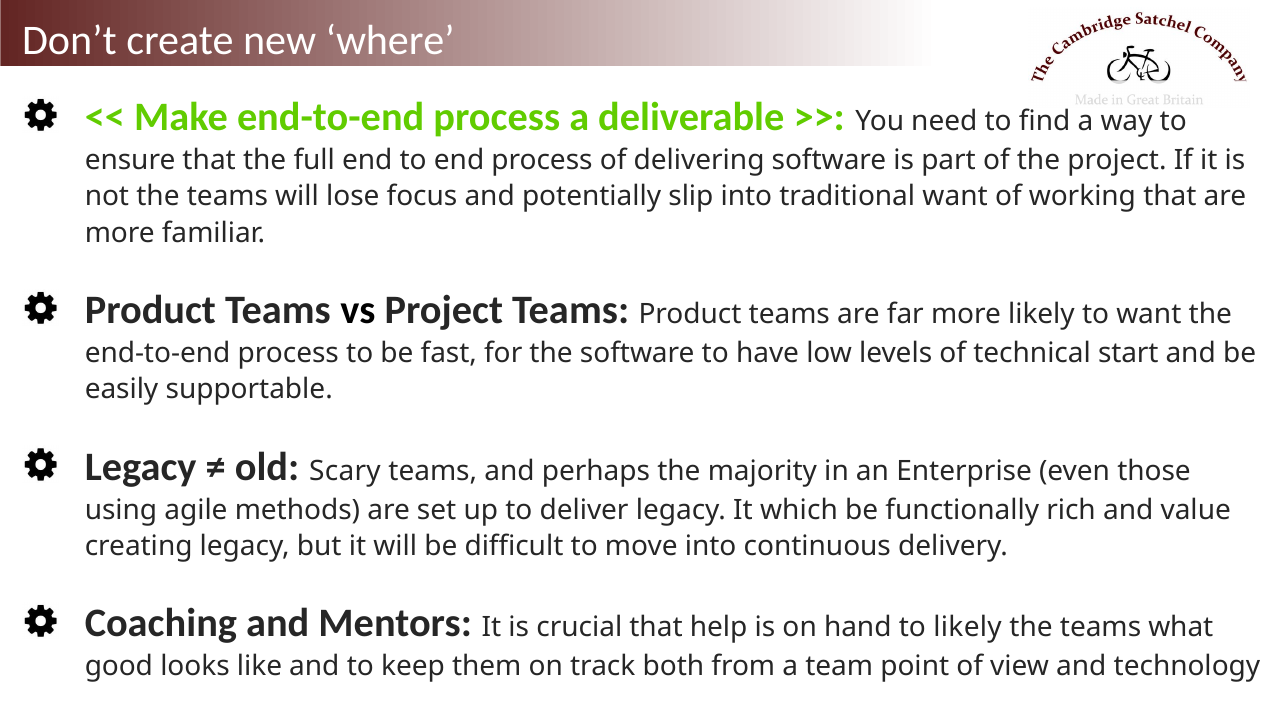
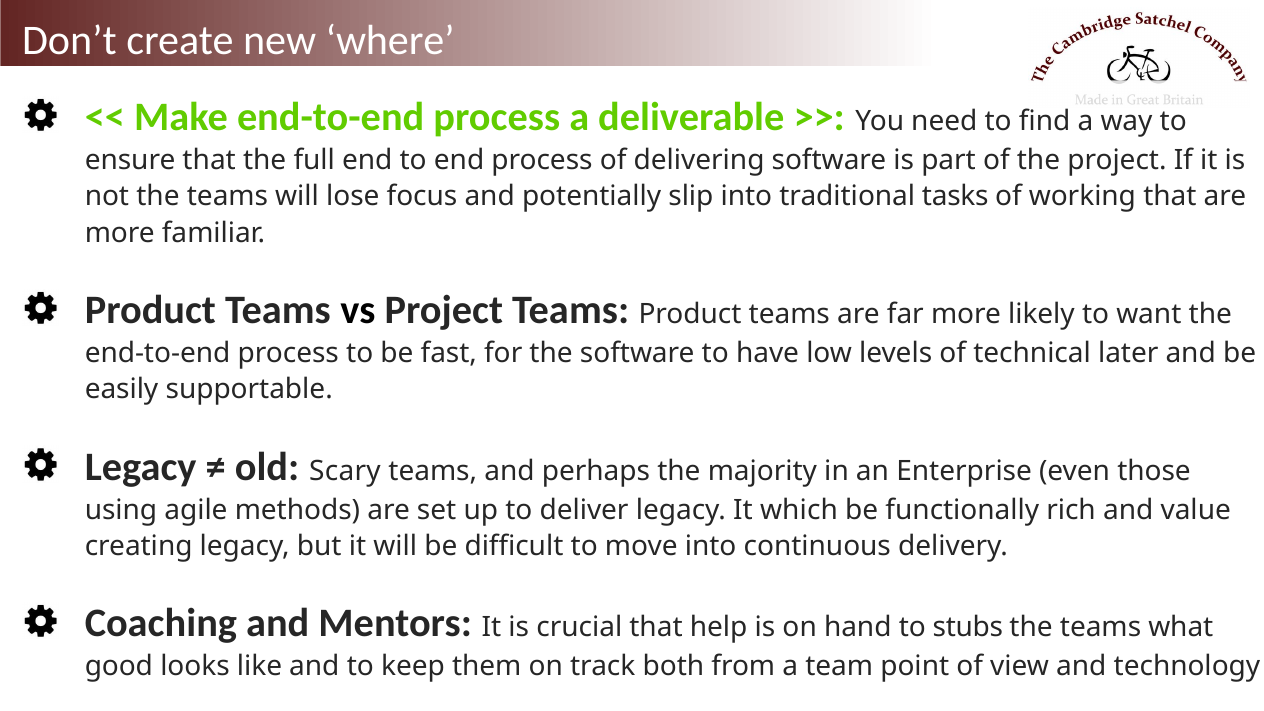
traditional want: want -> tasks
start: start -> later
to likely: likely -> stubs
